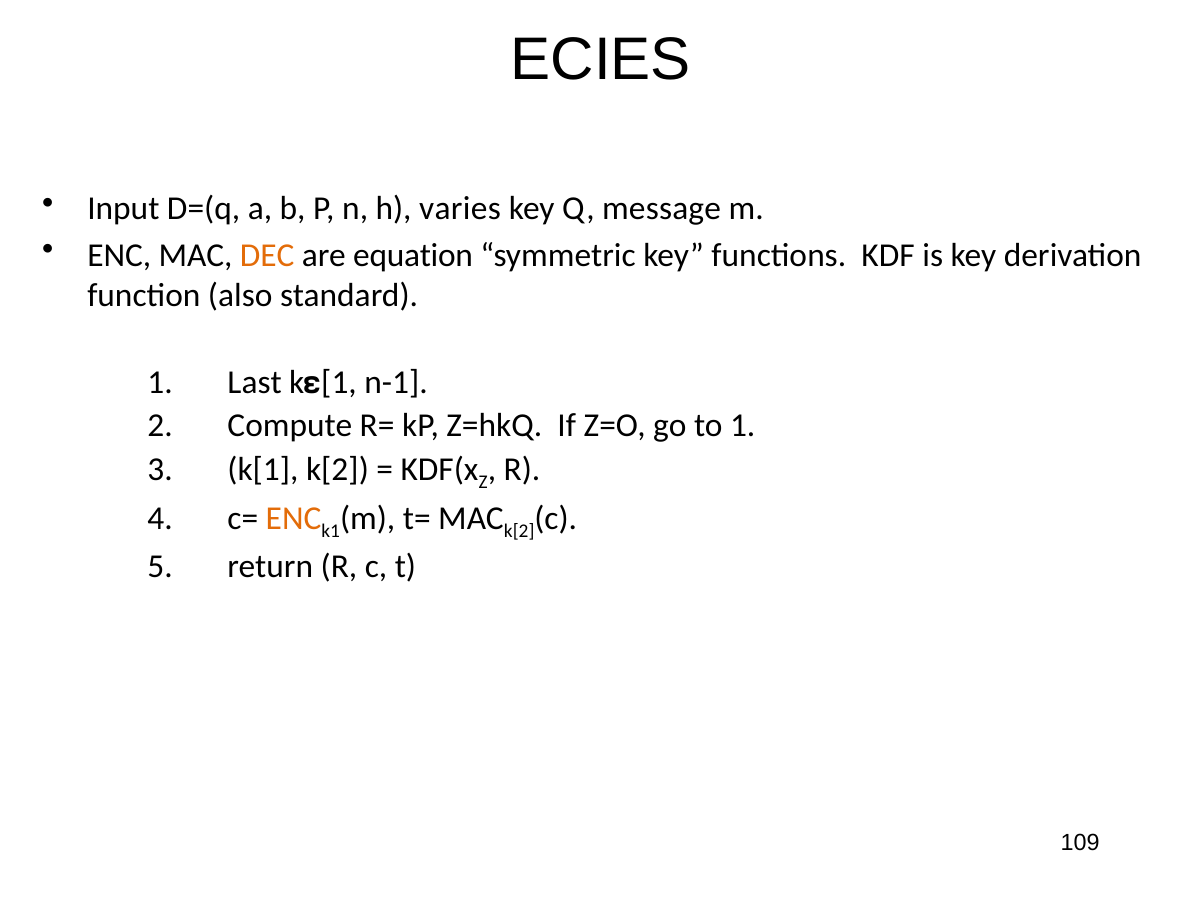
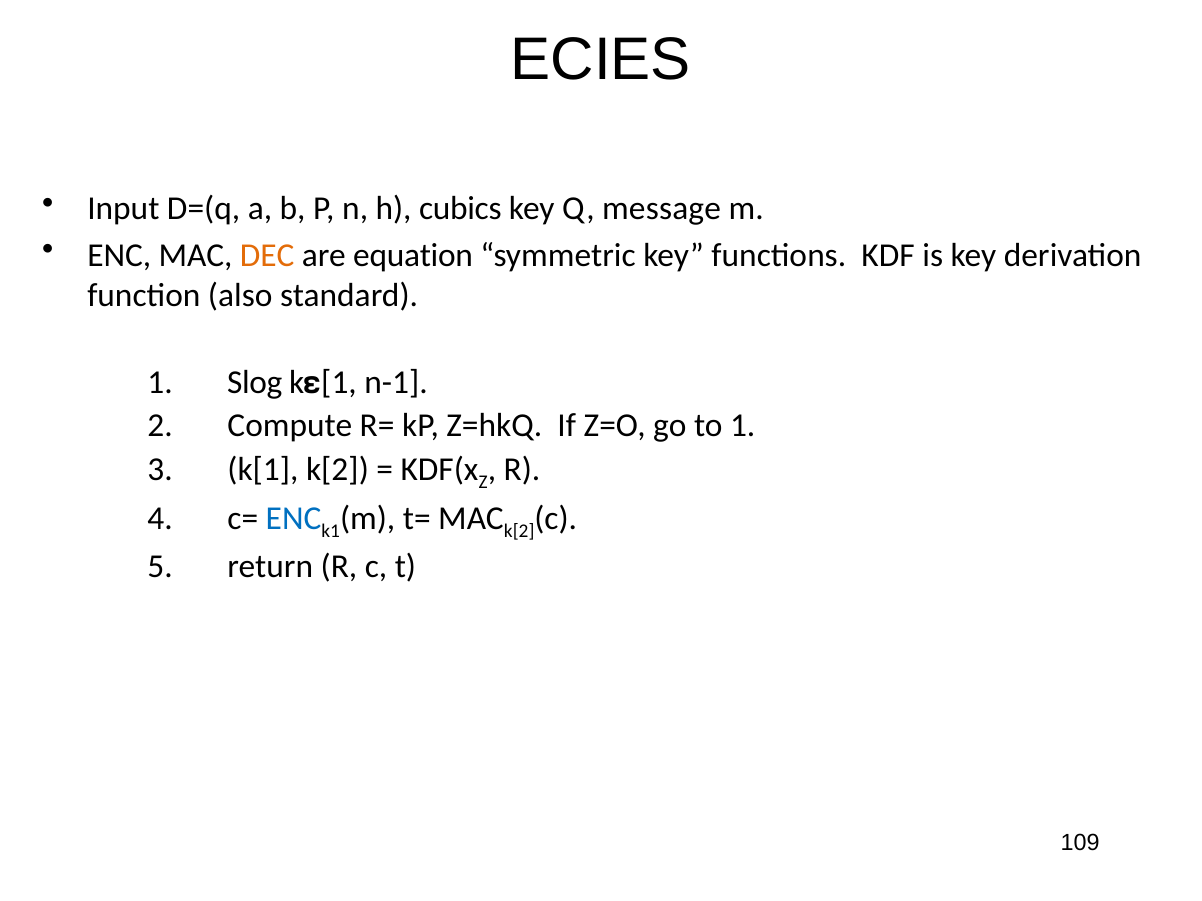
varies: varies -> cubics
Last: Last -> Slog
ENC at (294, 518) colour: orange -> blue
